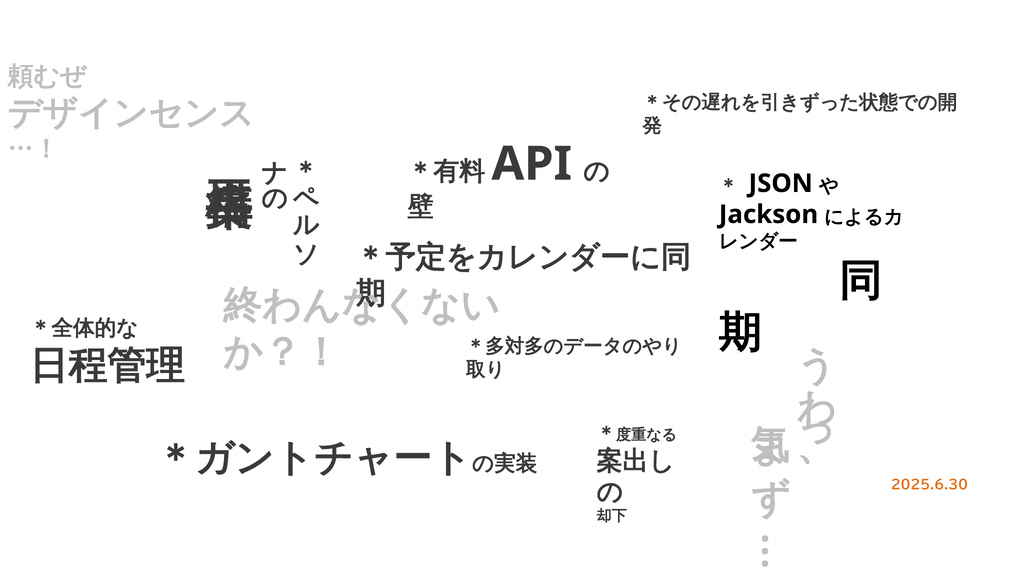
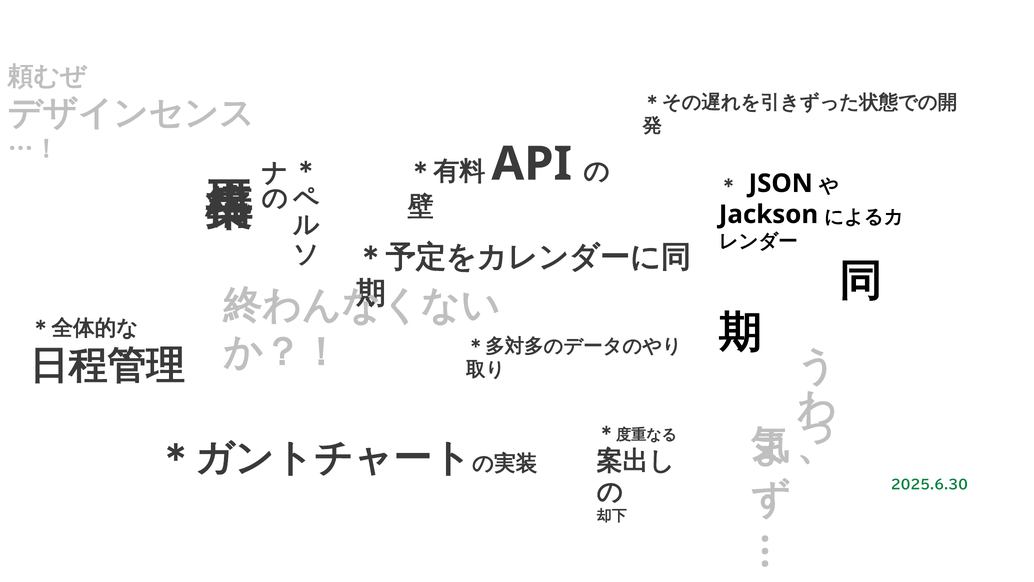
2025.6.30 colour: orange -> green
